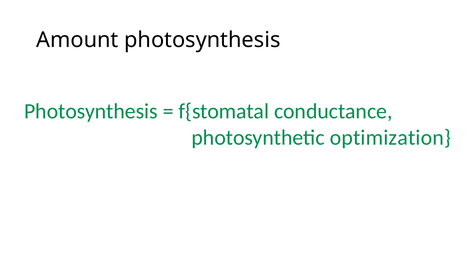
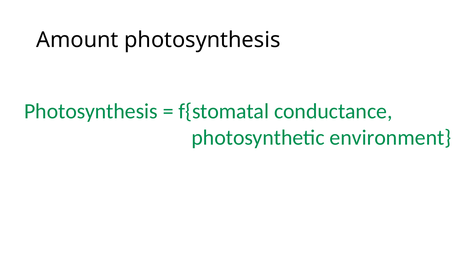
optimization: optimization -> environment
